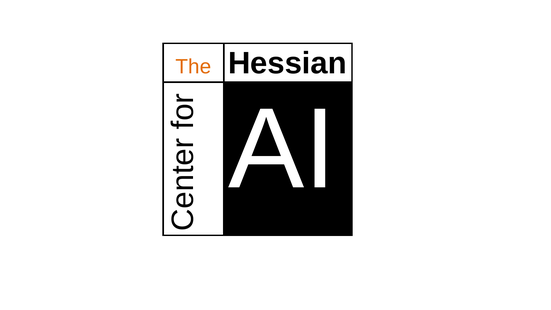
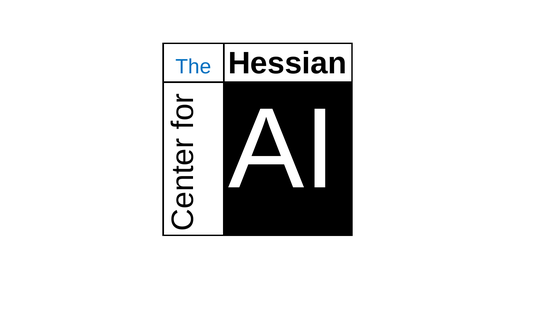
The colour: orange -> blue
